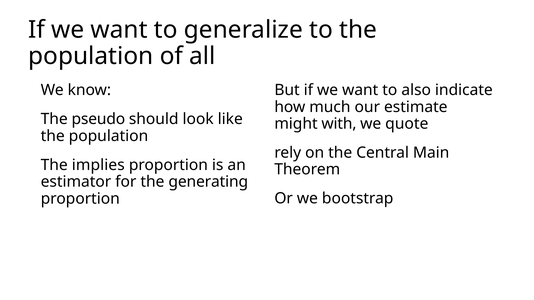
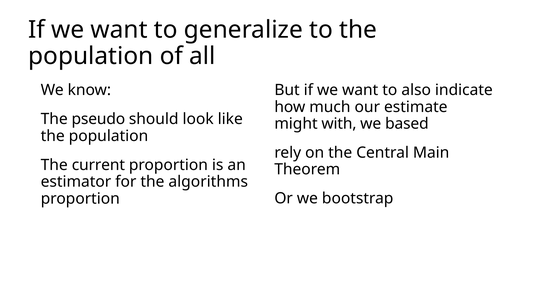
quote: quote -> based
implies: implies -> current
generating: generating -> algorithms
